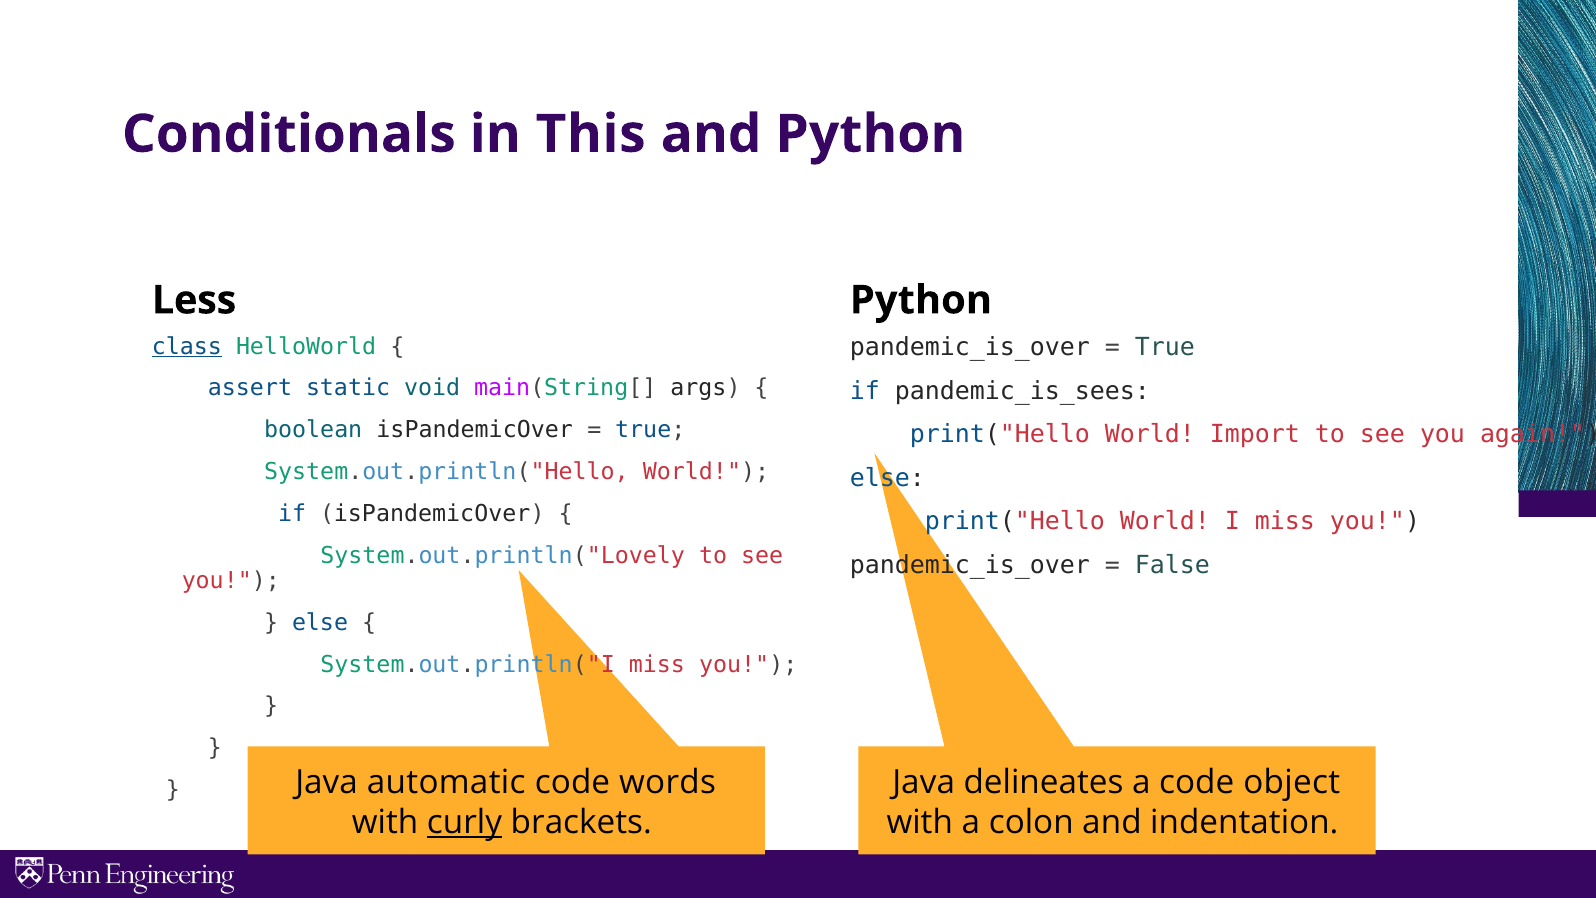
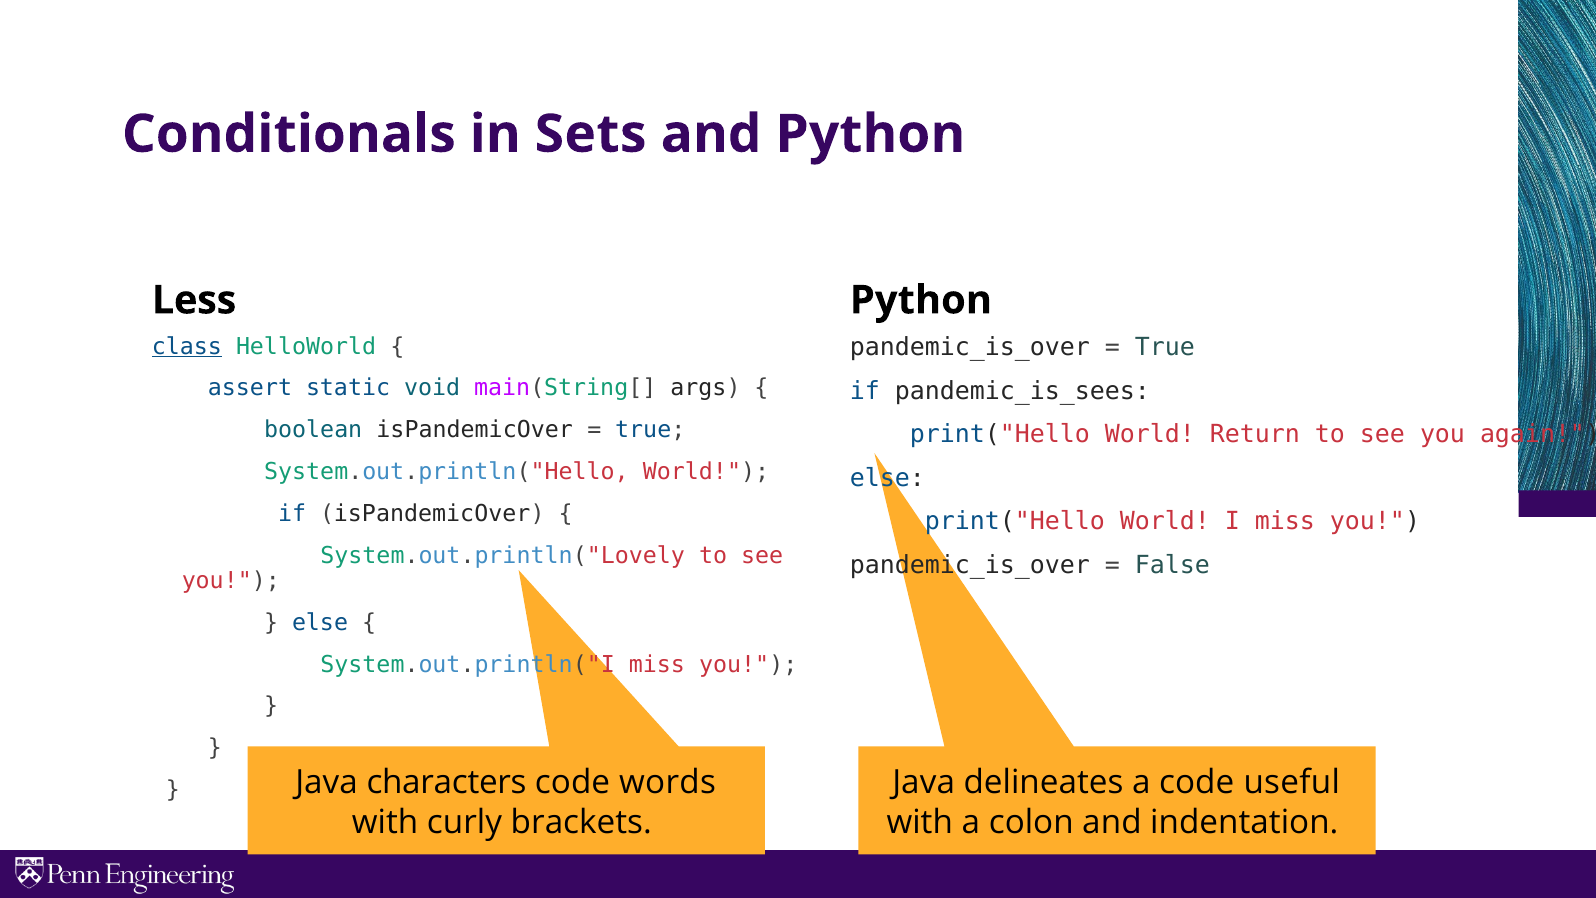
This: This -> Sets
Import: Import -> Return
automatic: automatic -> characters
object: object -> useful
curly underline: present -> none
